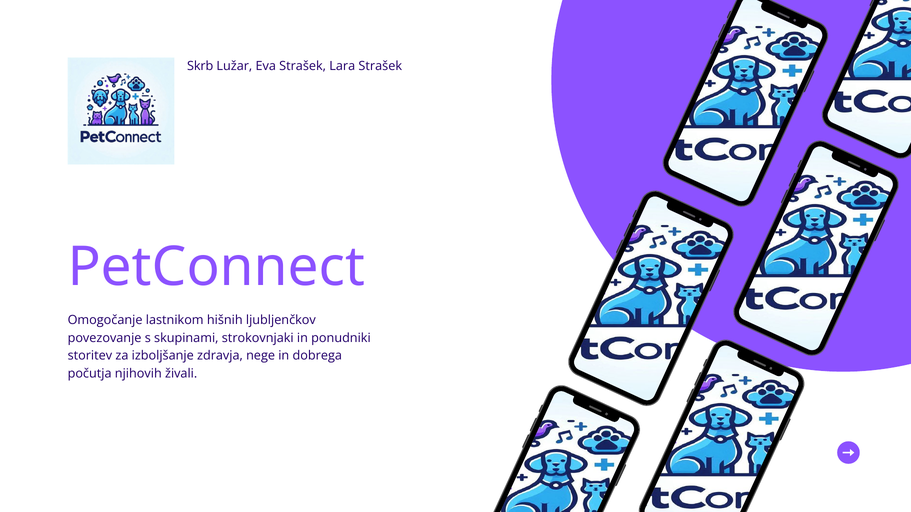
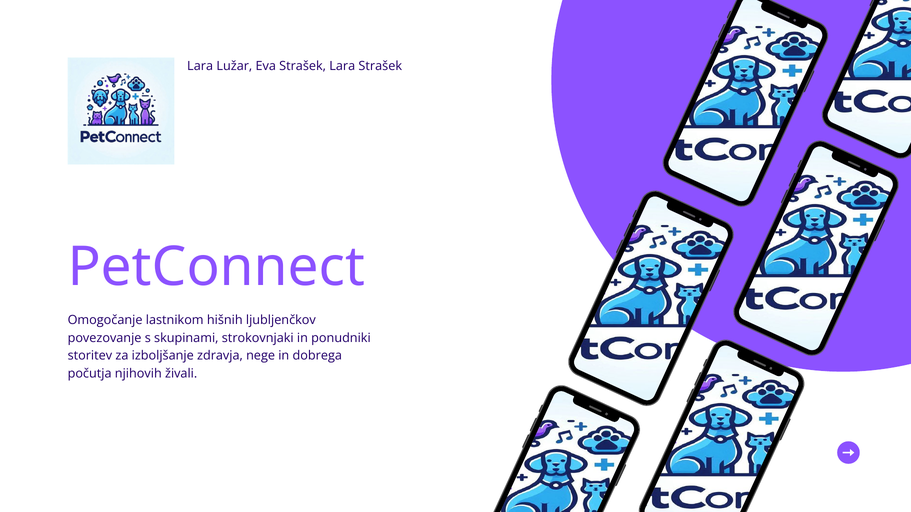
Skrb at (200, 66): Skrb -> Lara
